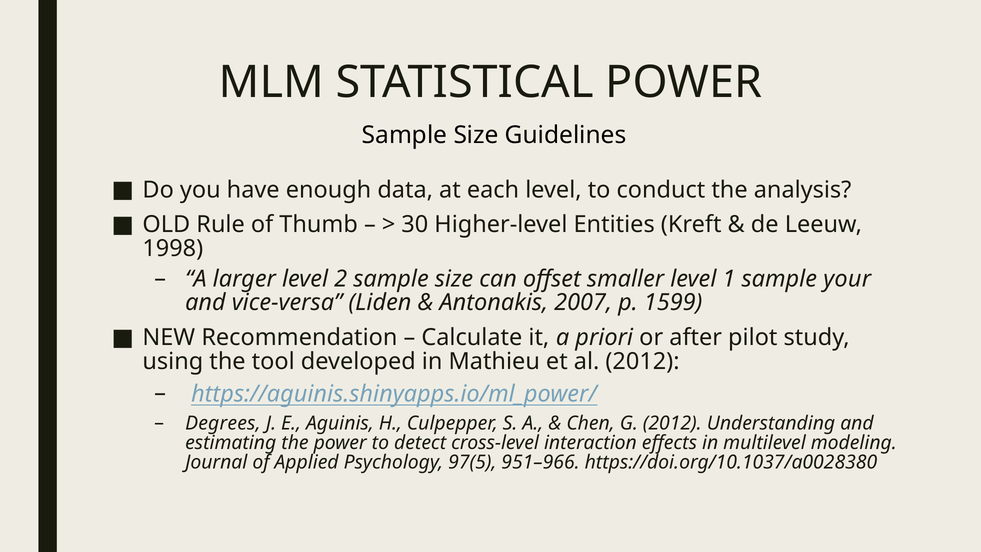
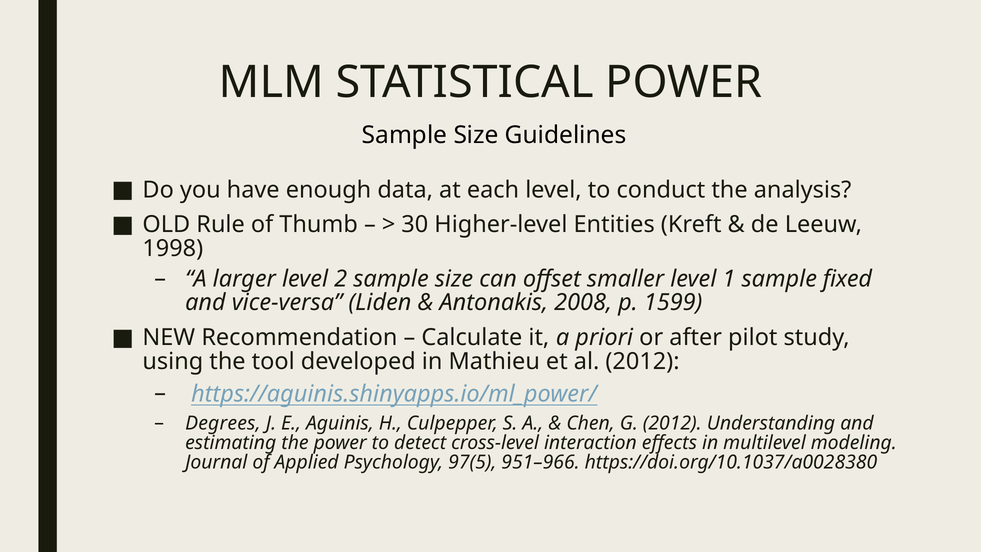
your: your -> fixed
2007: 2007 -> 2008
